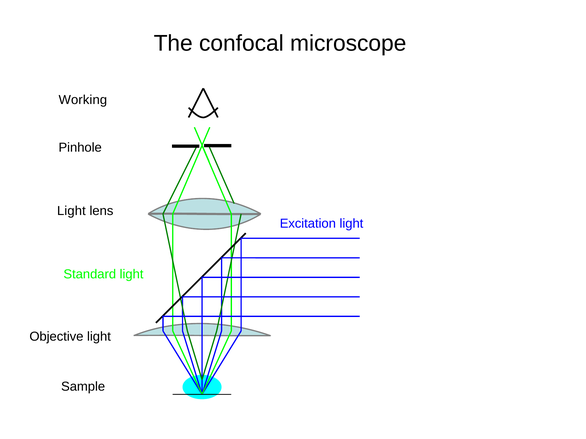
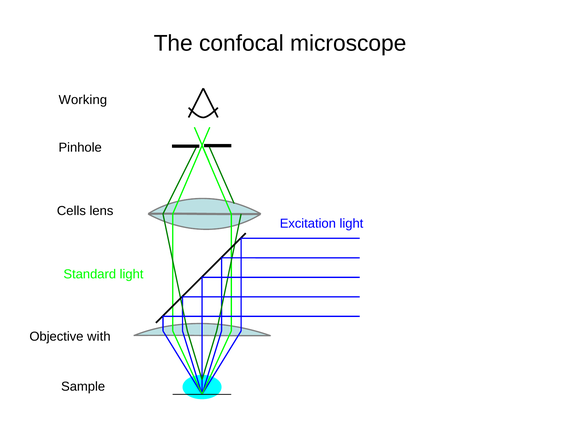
Light at (71, 211): Light -> Cells
Objective light: light -> with
